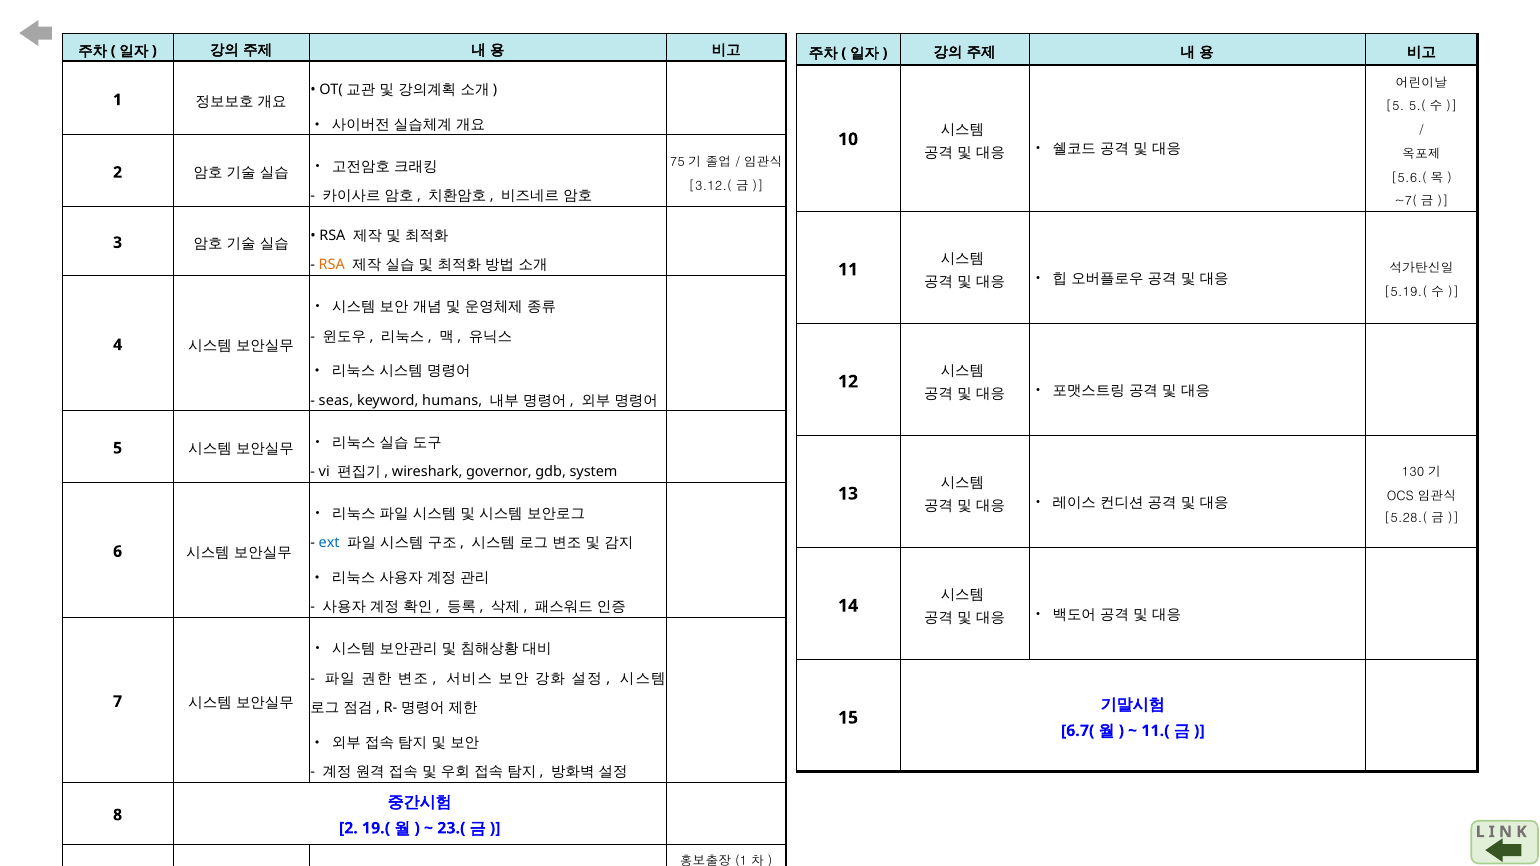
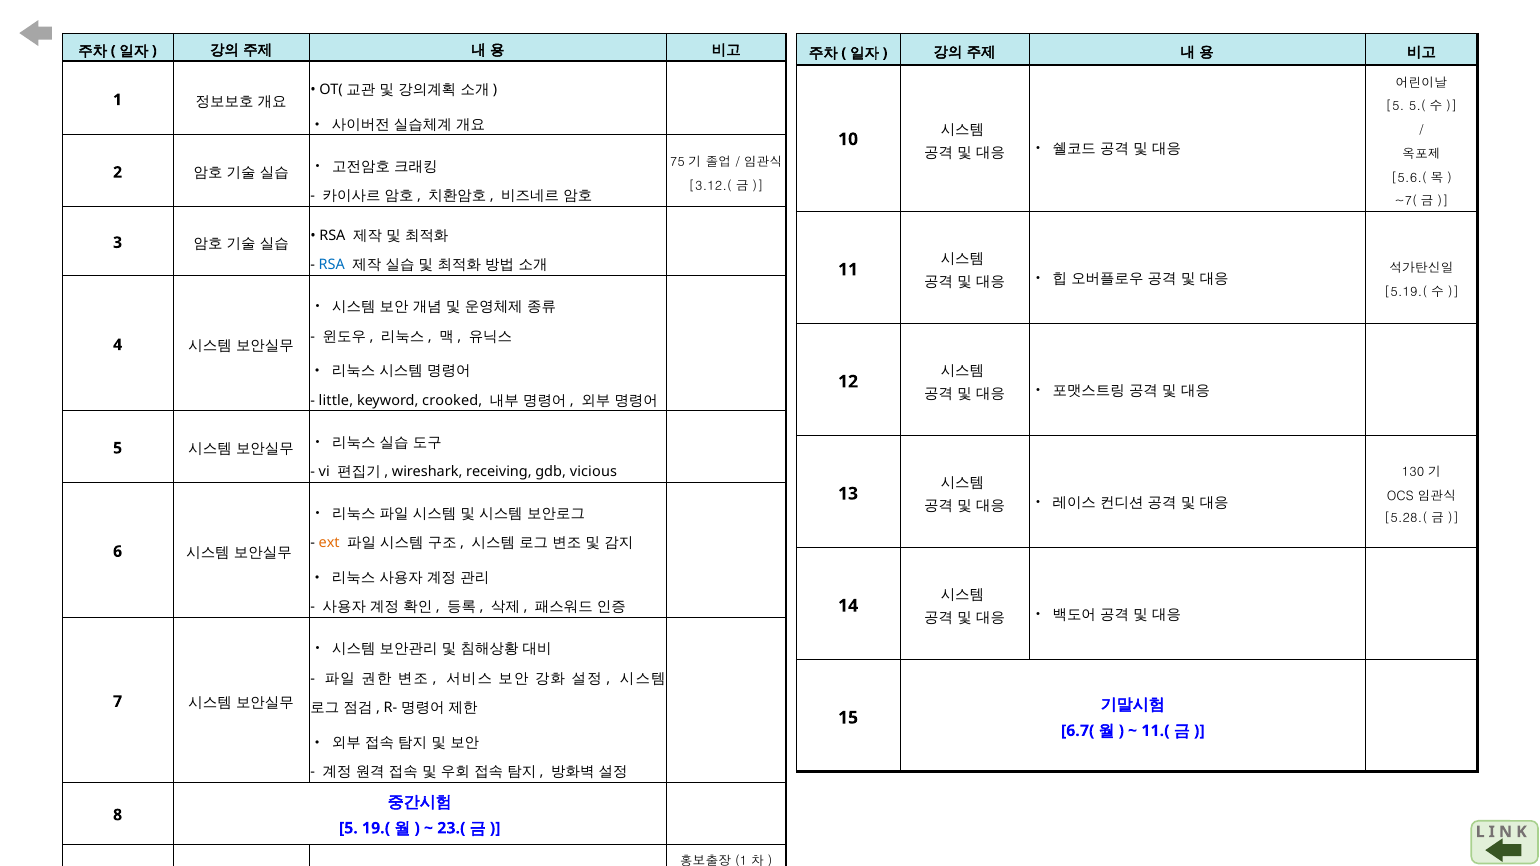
RSA at (332, 265) colour: orange -> blue
seas: seas -> little
humans: humans -> crooked
governor: governor -> receiving
system: system -> vicious
ext colour: blue -> orange
2 at (348, 828): 2 -> 5
